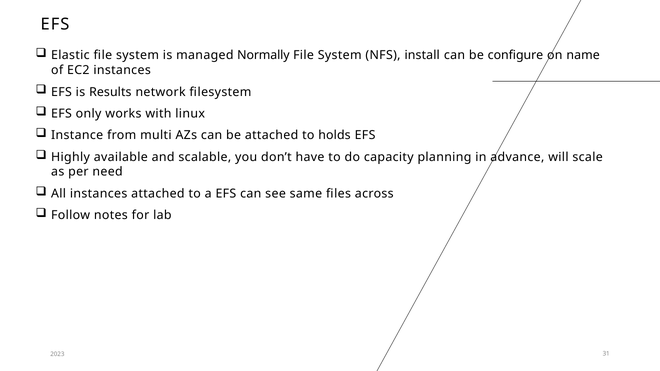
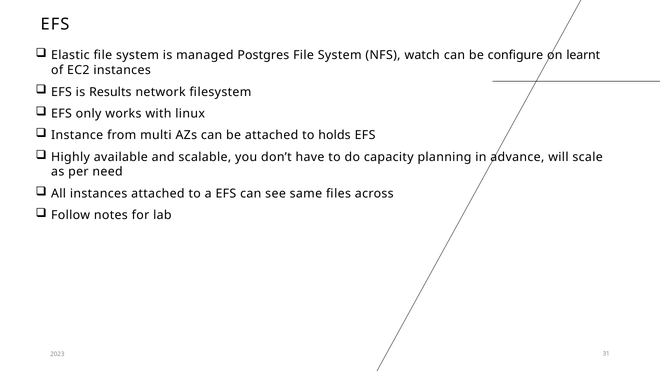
Normally: Normally -> Postgres
install: install -> watch
name: name -> learnt
